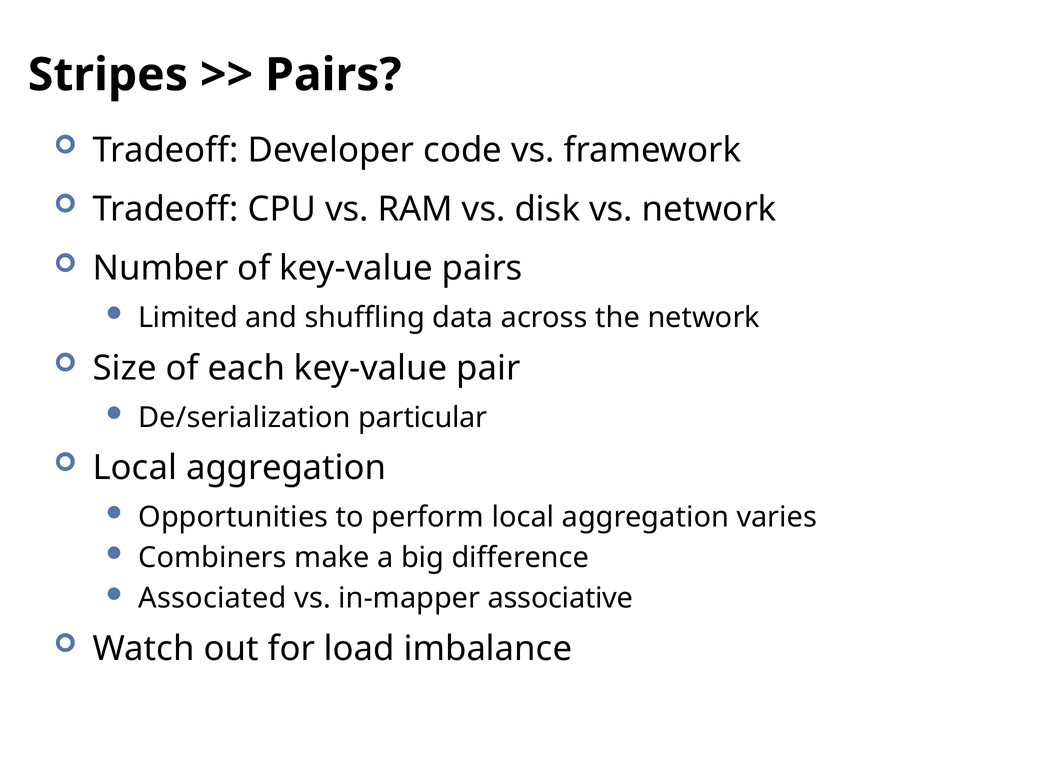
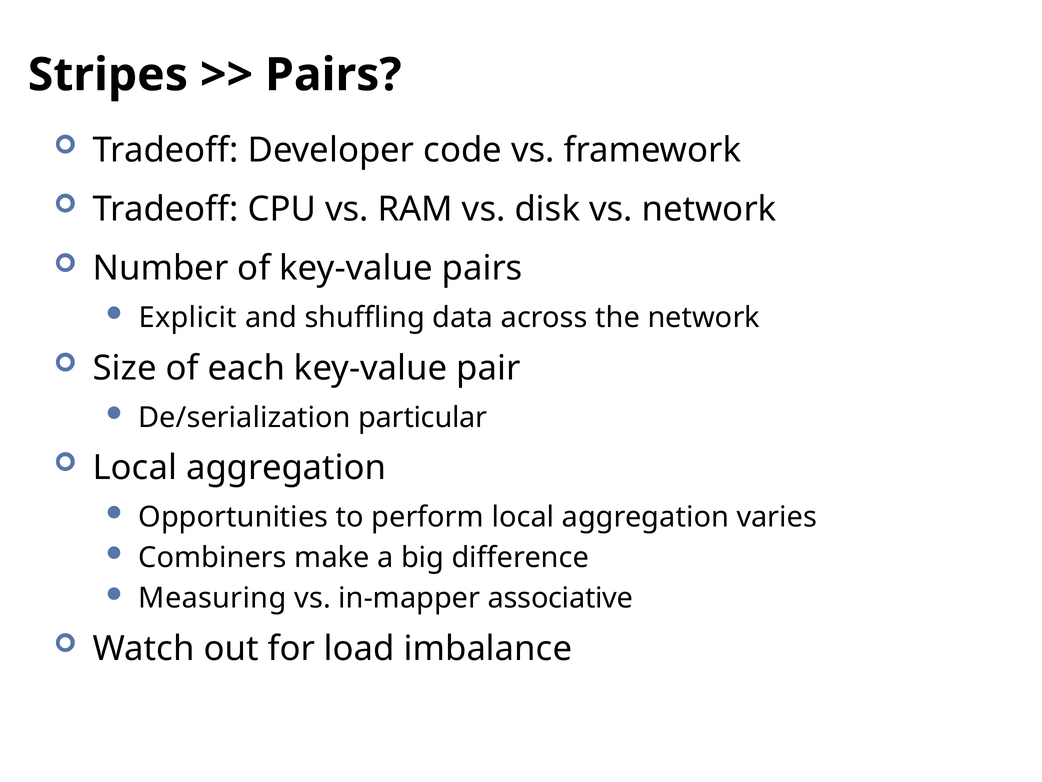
Limited: Limited -> Explicit
Associated: Associated -> Measuring
